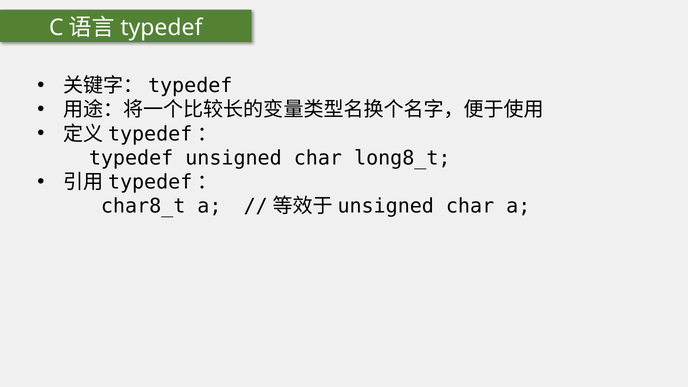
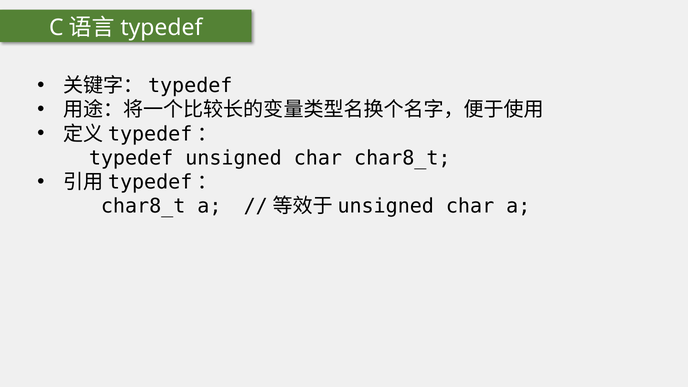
char long8_t: long8_t -> char8_t
